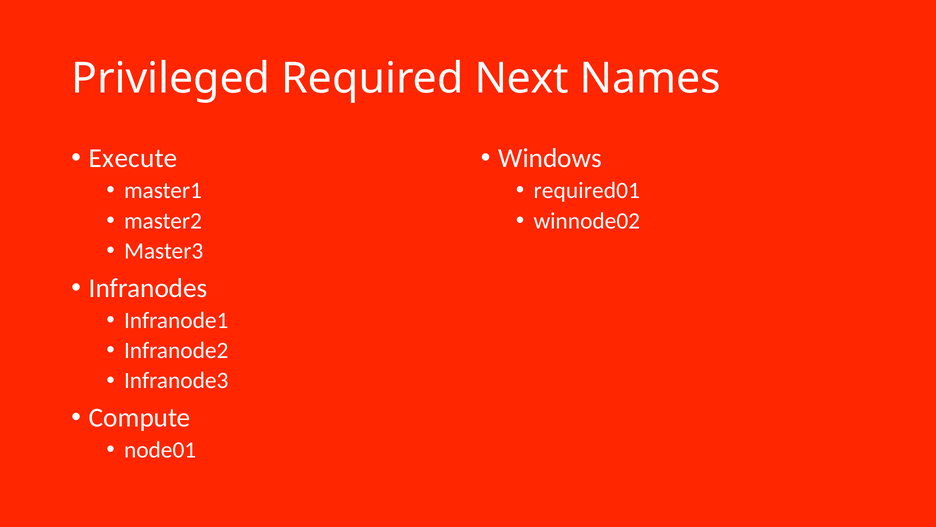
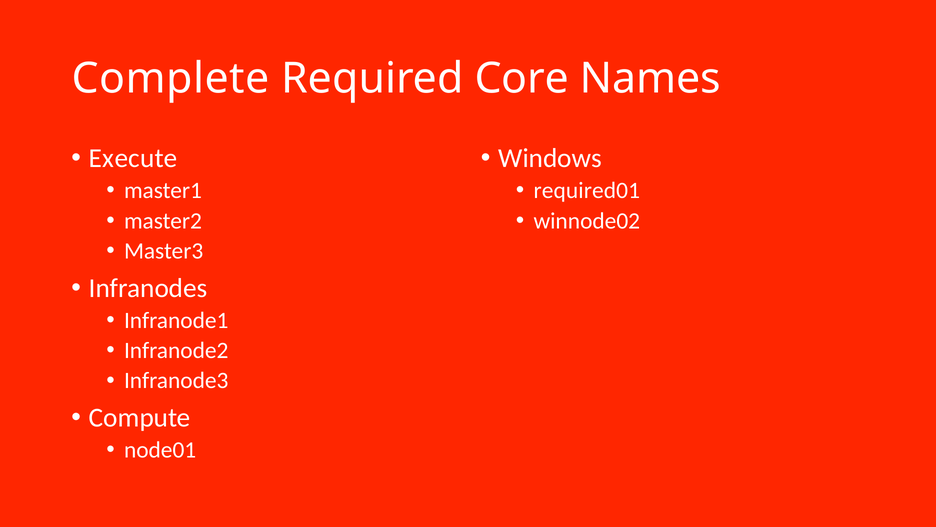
Privileged: Privileged -> Complete
Next: Next -> Core
